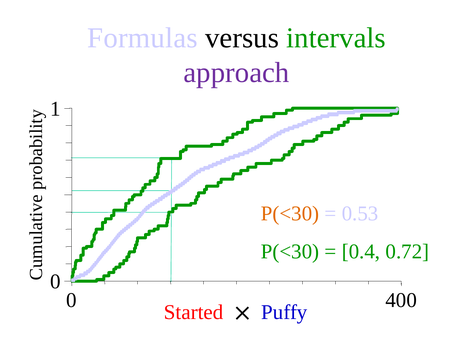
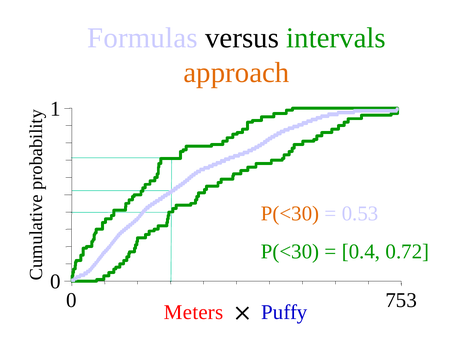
approach colour: purple -> orange
400: 400 -> 753
Started: Started -> Meters
